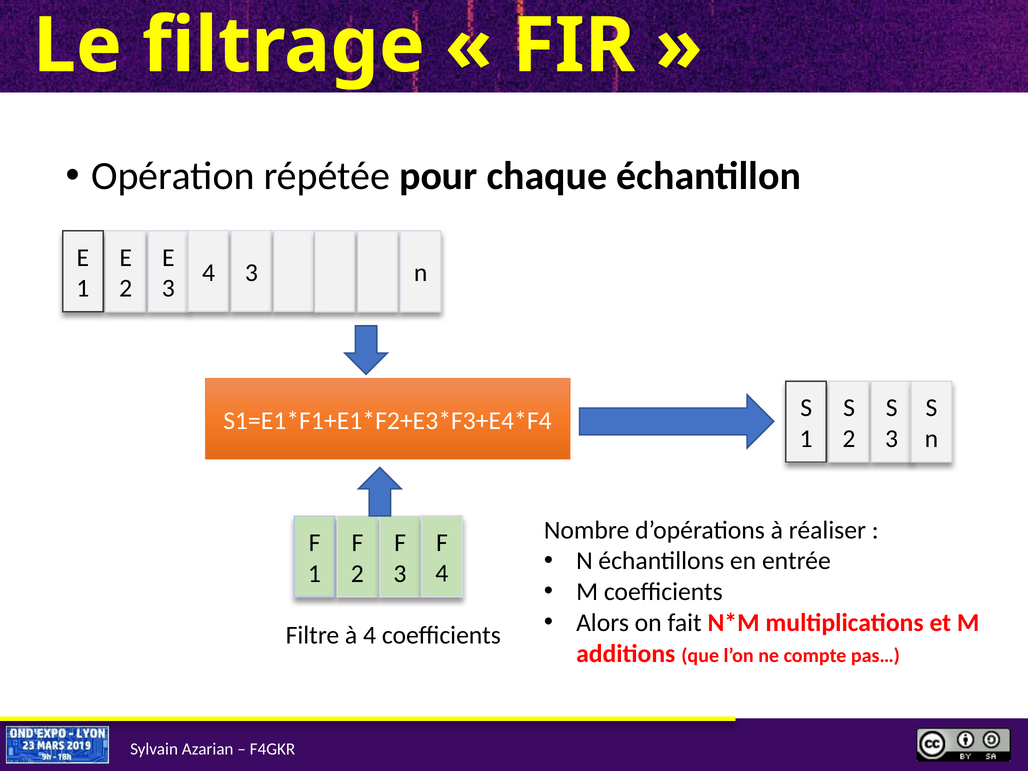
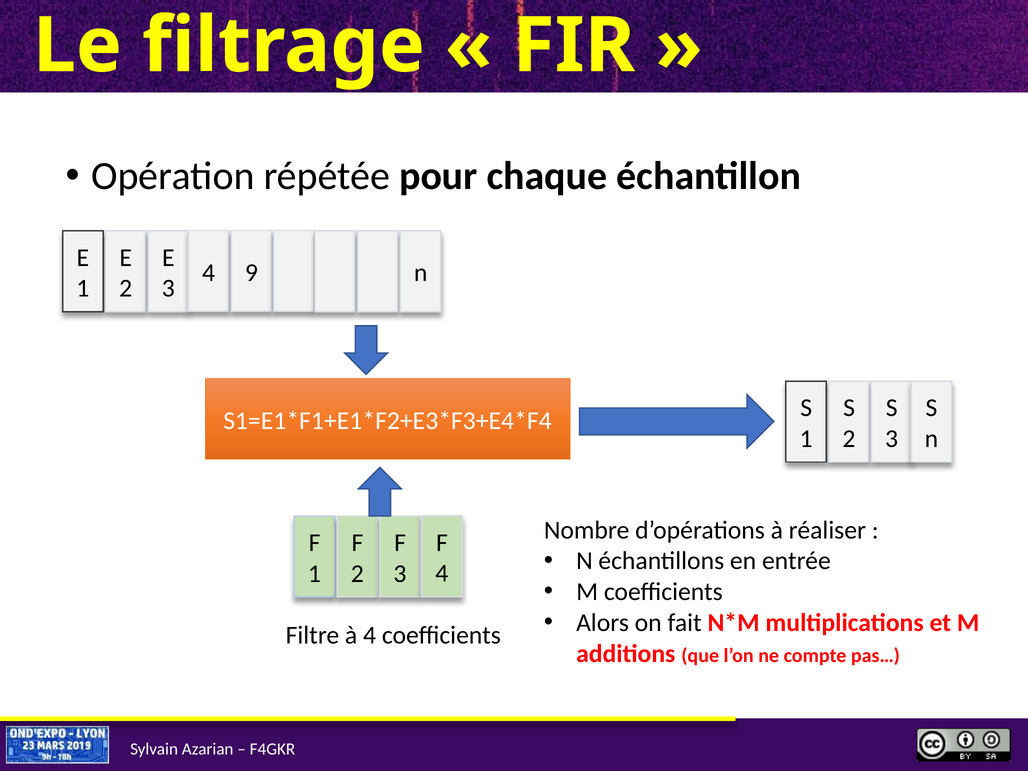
4 3: 3 -> 9
